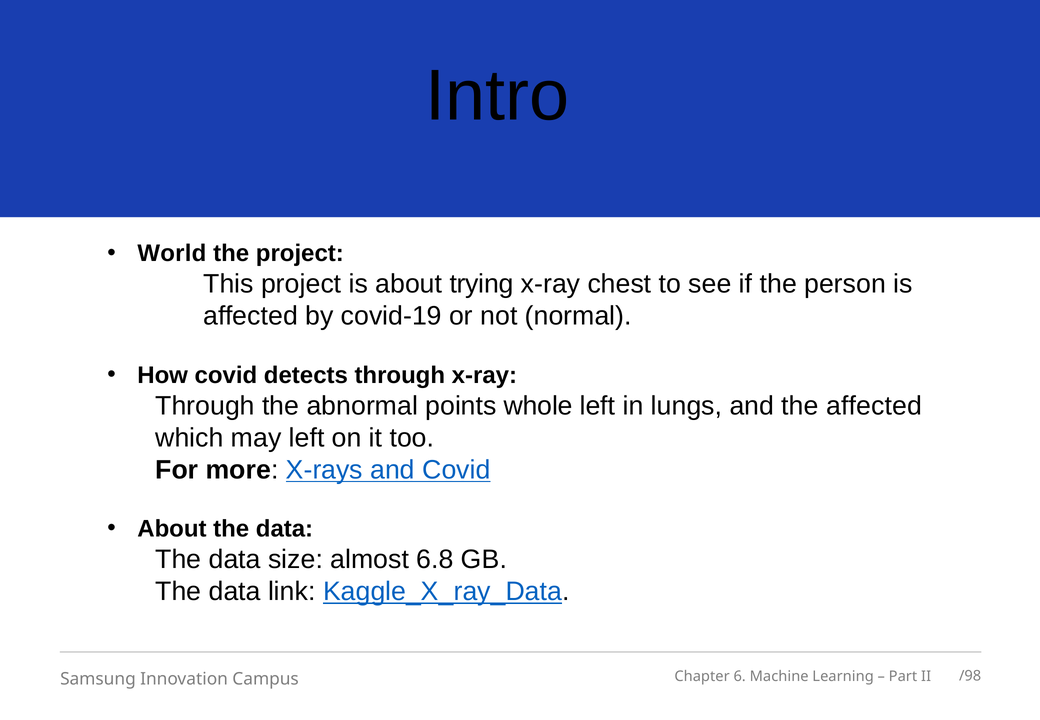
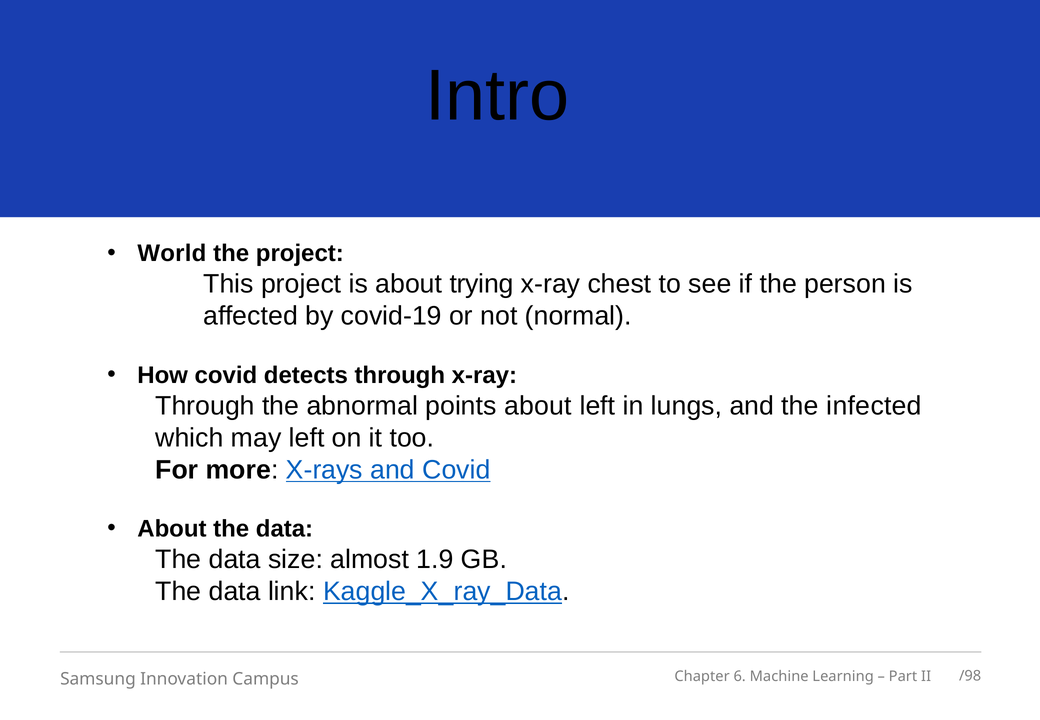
points whole: whole -> about
the affected: affected -> infected
6.8: 6.8 -> 1.9
